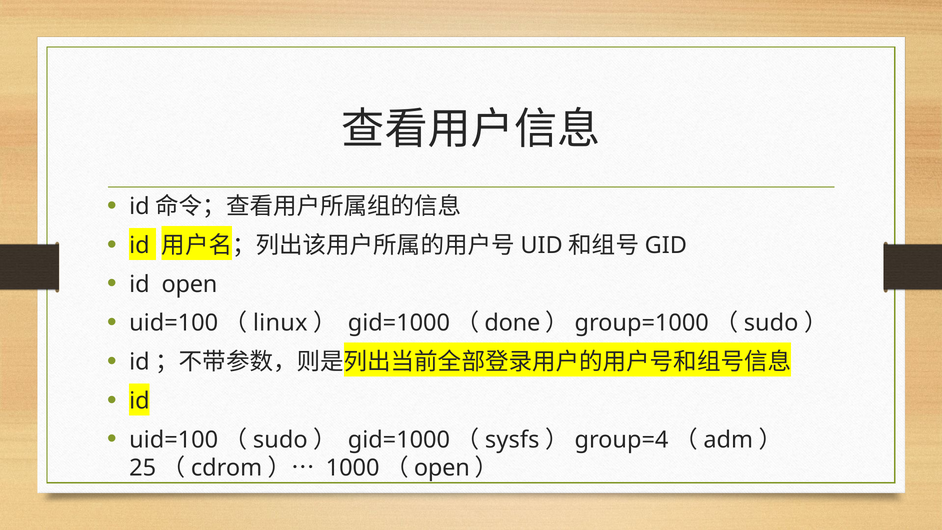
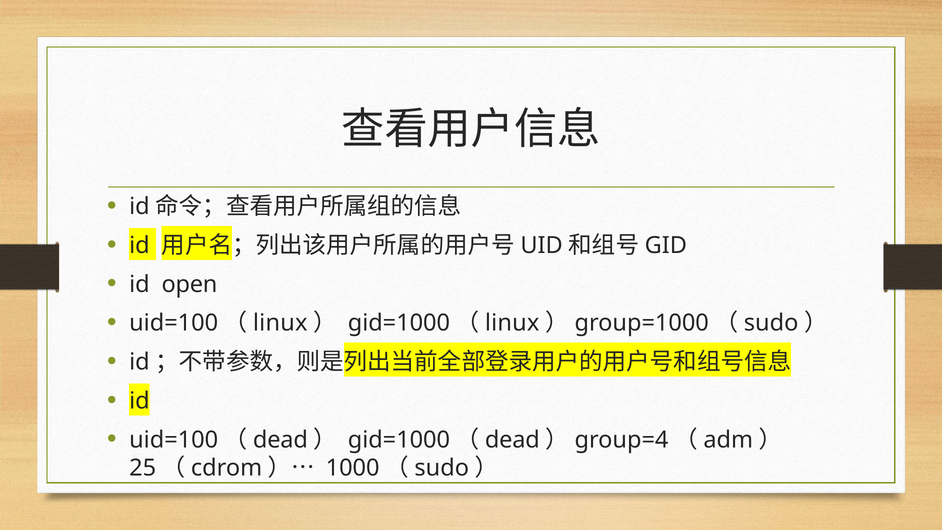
done at (512, 323): done -> linux
sudo at (280, 440): sudo -> dead
sysfs at (512, 440): sysfs -> dead
open at (442, 468): open -> sudo
